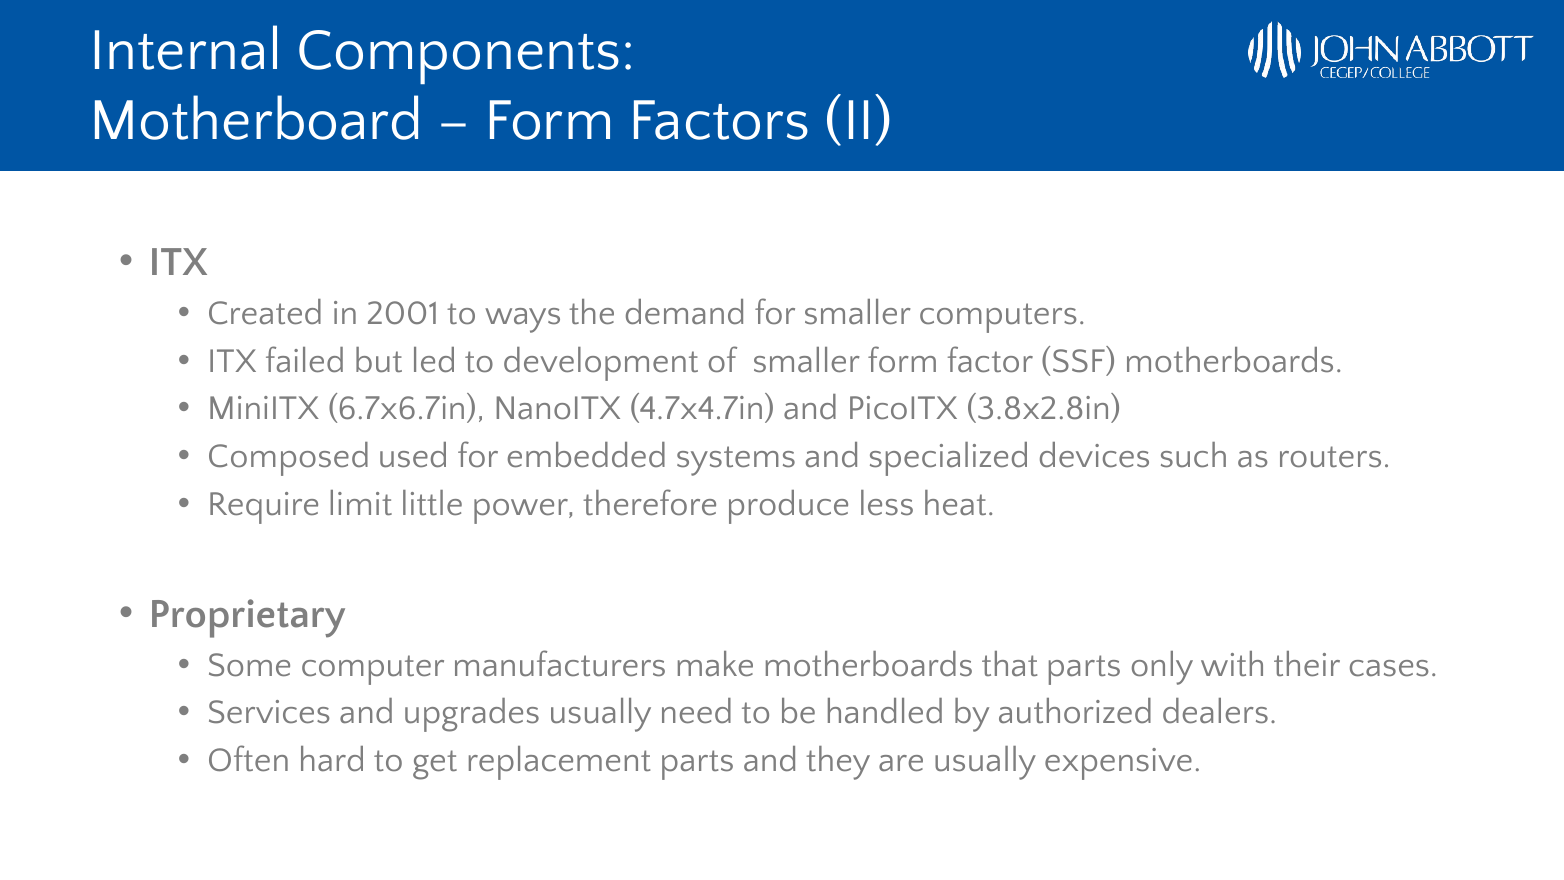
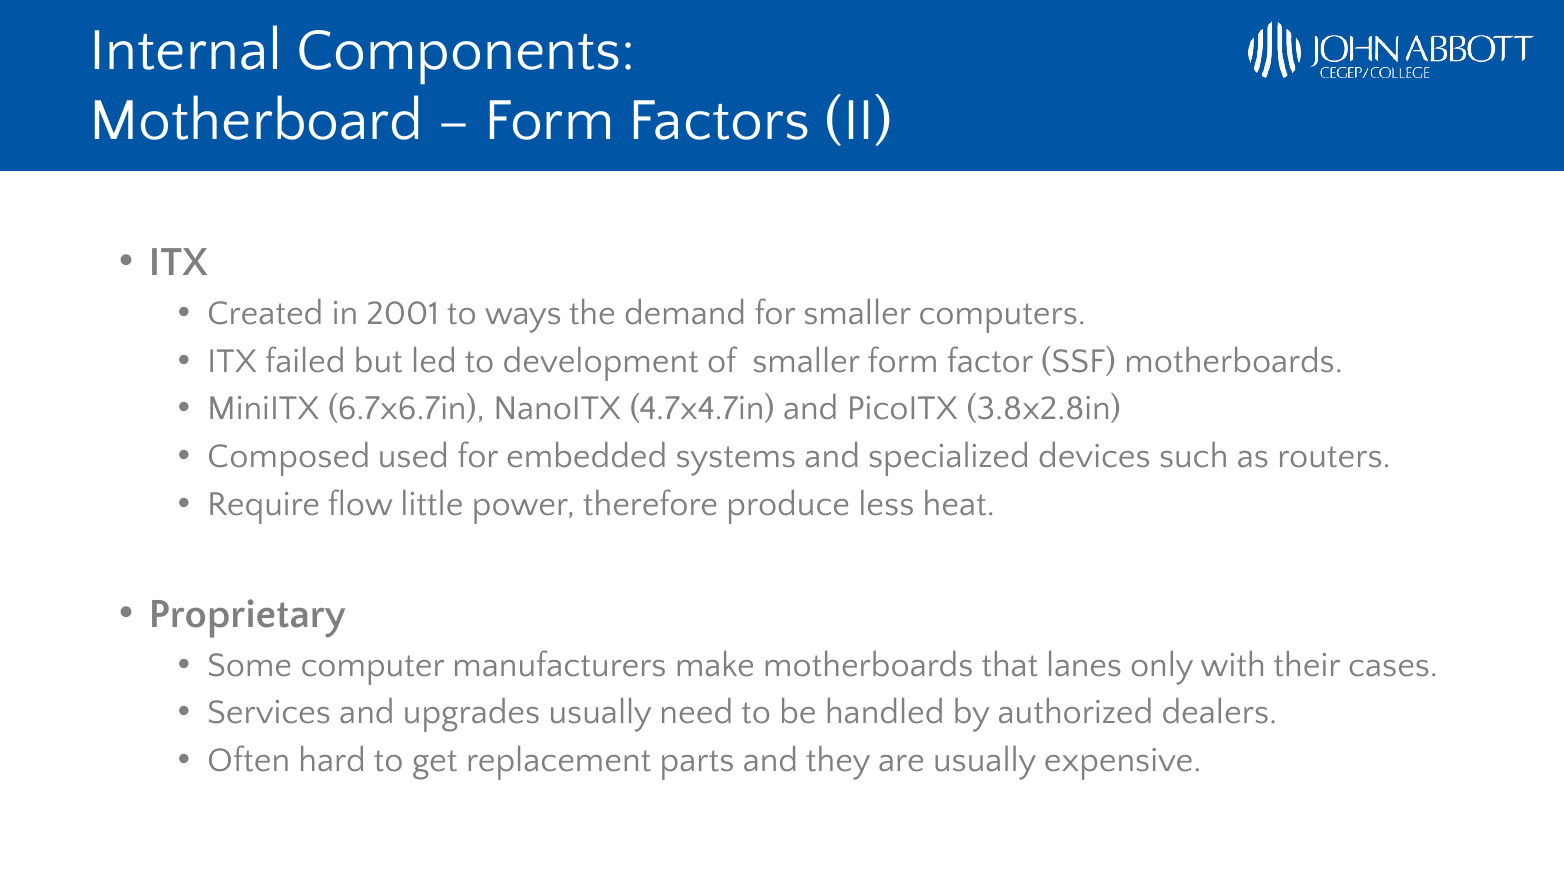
limit: limit -> flow
that parts: parts -> lanes
